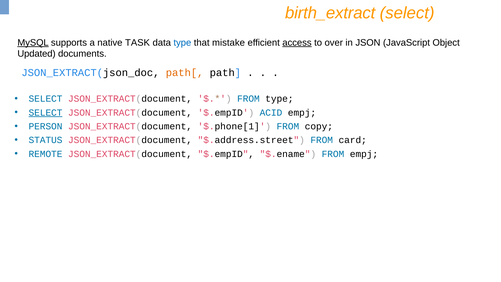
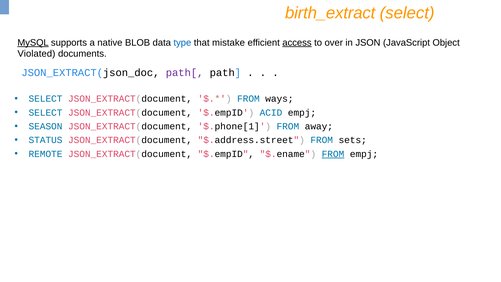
TASK: TASK -> BLOB
Updated: Updated -> Violated
path[ colour: orange -> purple
FROM type: type -> ways
SELECT at (46, 113) underline: present -> none
PERSON: PERSON -> SEASON
copy: copy -> away
card: card -> sets
FROM at (333, 154) underline: none -> present
